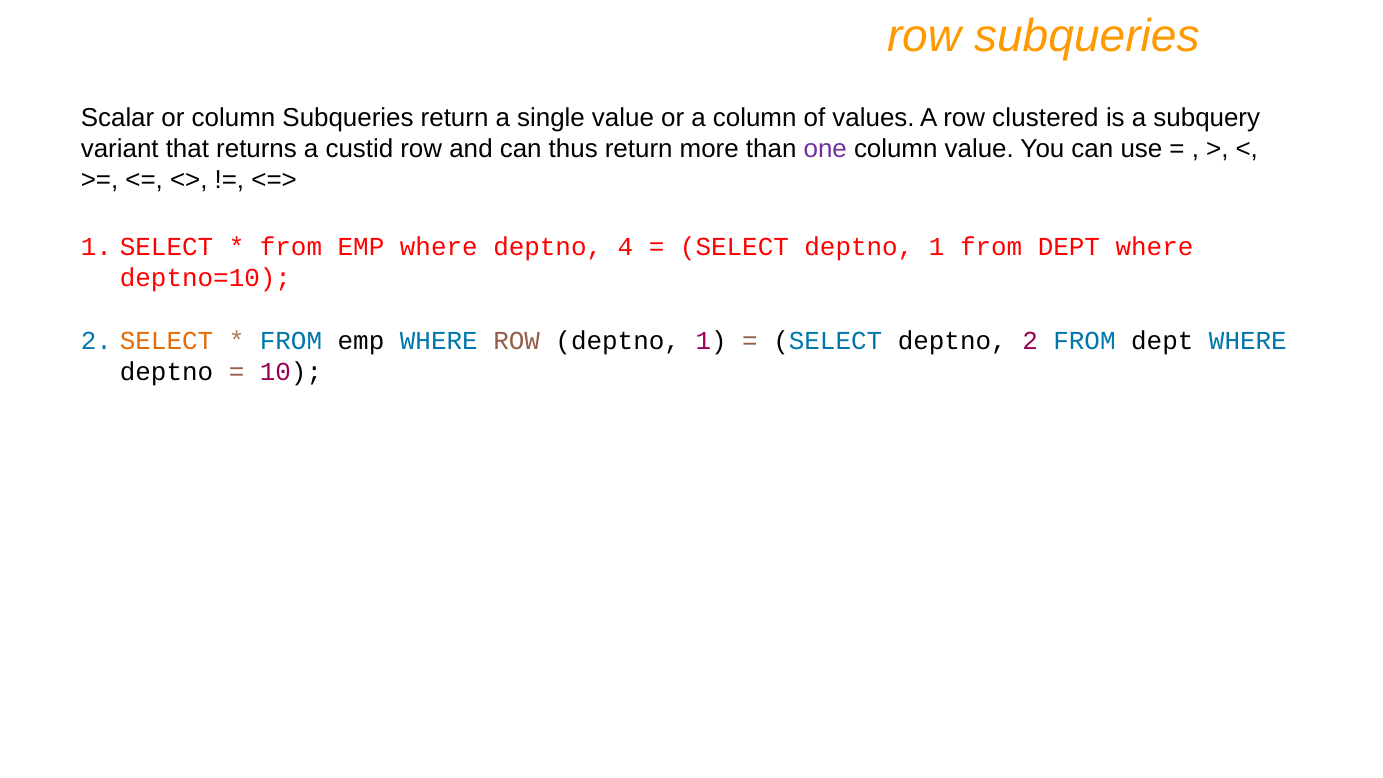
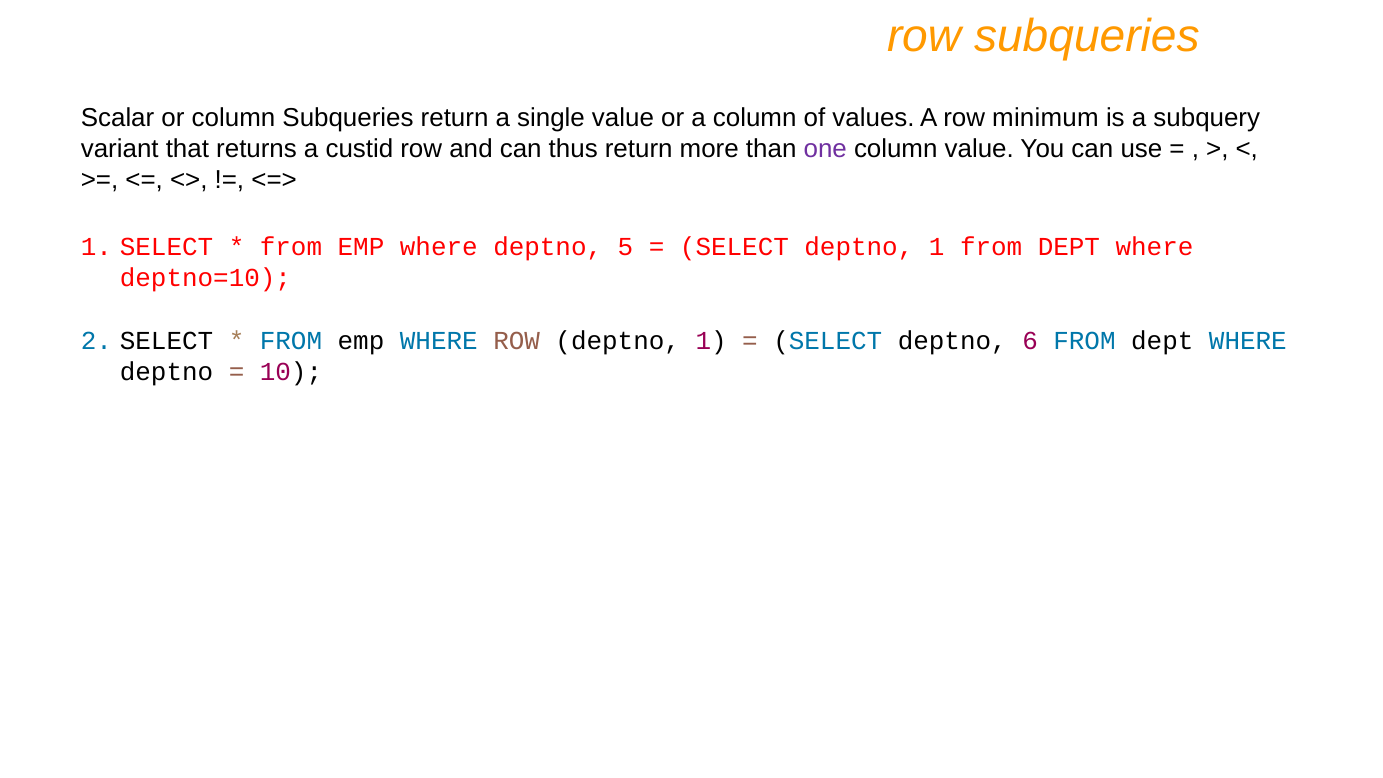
clustered: clustered -> minimum
4: 4 -> 5
SELECT at (167, 341) colour: orange -> black
deptno 2: 2 -> 6
